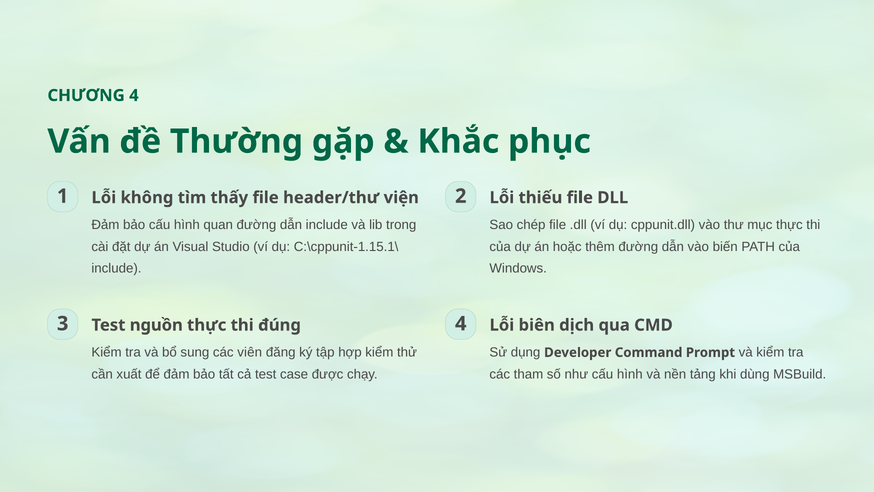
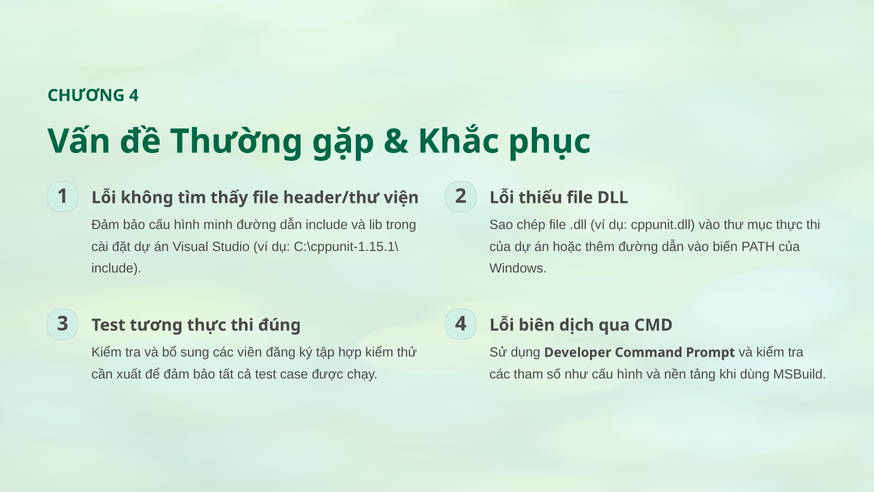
quan: quan -> minh
nguồn: nguồn -> tương
